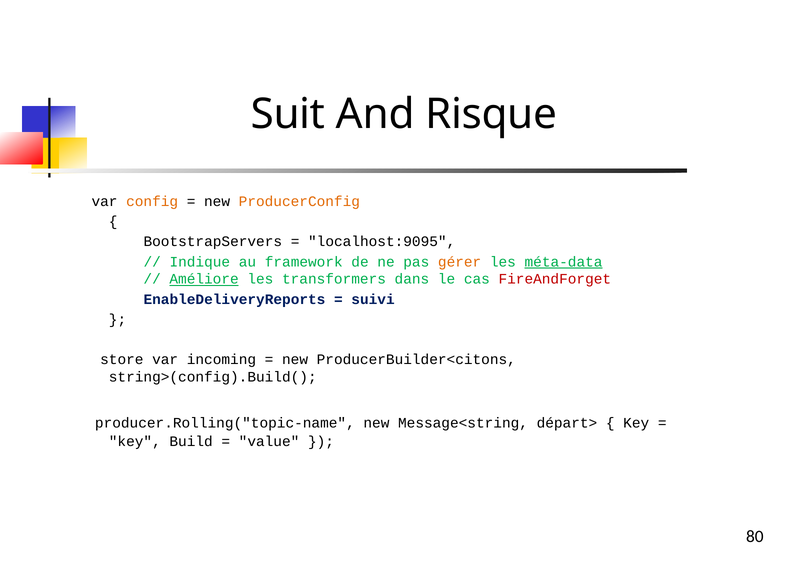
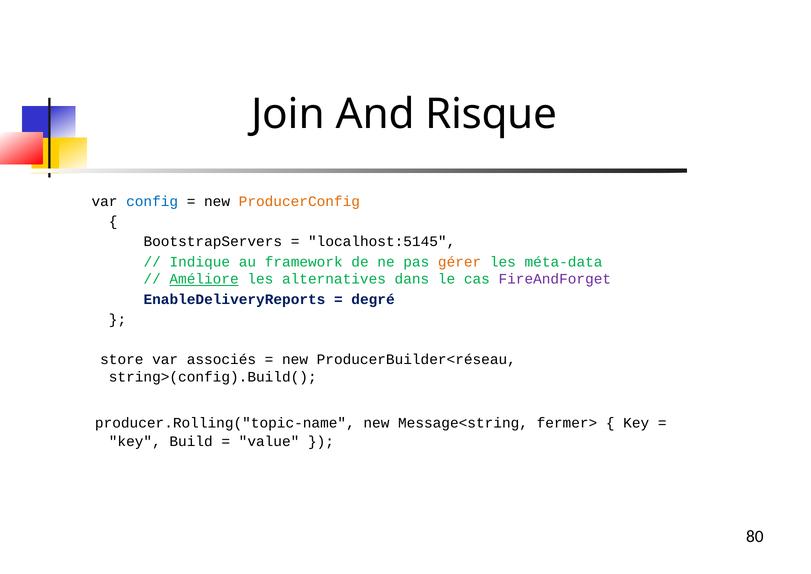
Suit: Suit -> Join
config colour: orange -> blue
localhost:9095: localhost:9095 -> localhost:5145
méta-data underline: present -> none
transformers: transformers -> alternatives
FireAndForget colour: red -> purple
suivi: suivi -> degré
incoming: incoming -> associés
ProducerBuilder<citons: ProducerBuilder<citons -> ProducerBuilder<réseau
départ>: départ> -> fermer>
